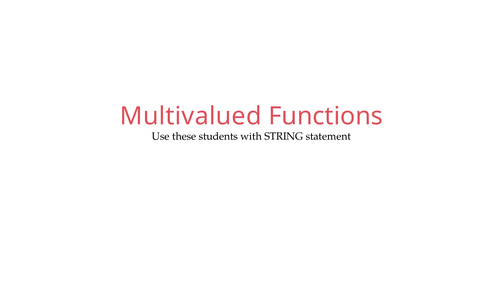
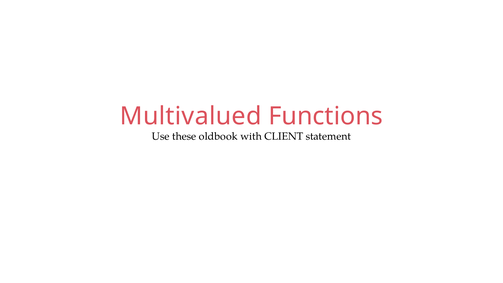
students: students -> oldbook
STRING: STRING -> CLIENT
